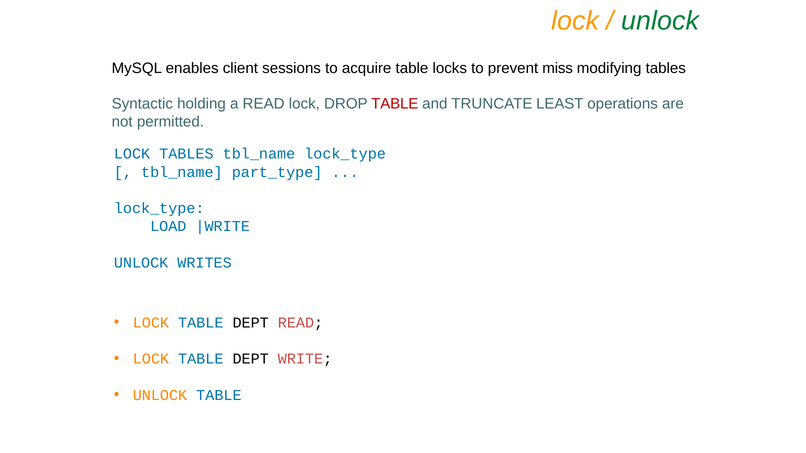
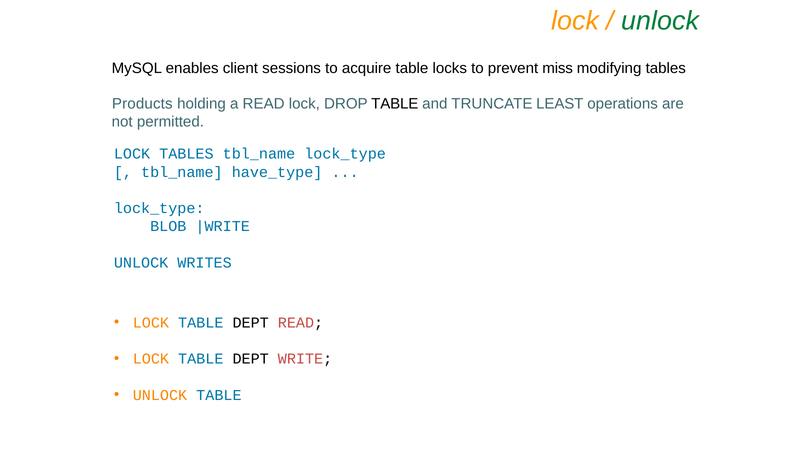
Syntactic: Syntactic -> Products
TABLE at (395, 104) colour: red -> black
part_type: part_type -> have_type
LOAD: LOAD -> BLOB
